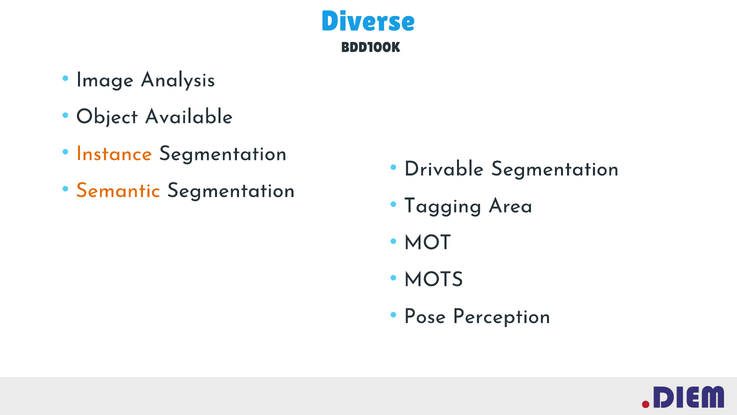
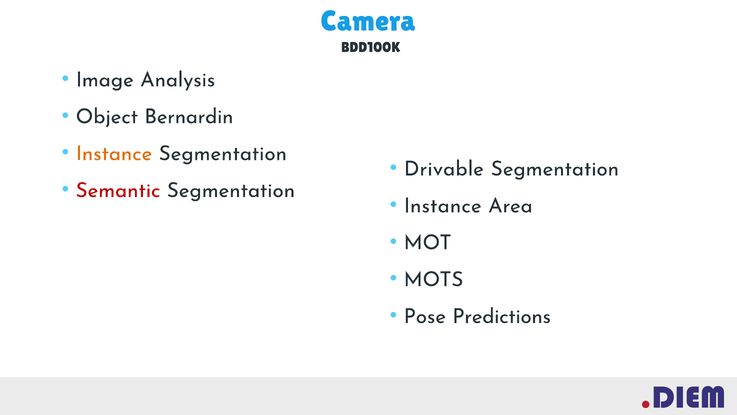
Diverse: Diverse -> Camera
Available: Available -> Bernardin
Semantic colour: orange -> red
Tagging at (443, 205): Tagging -> Instance
Perception: Perception -> Predictions
